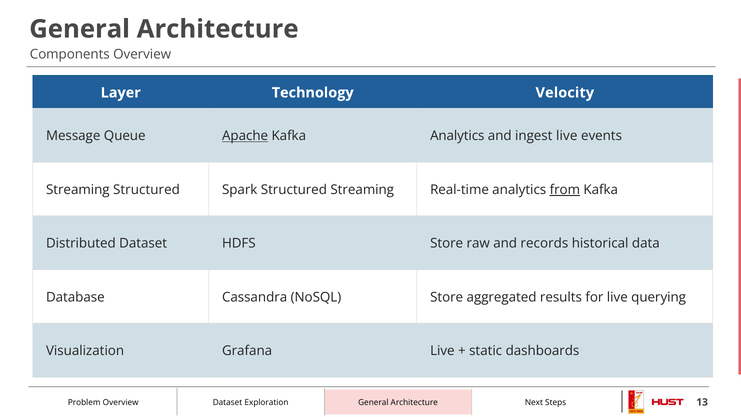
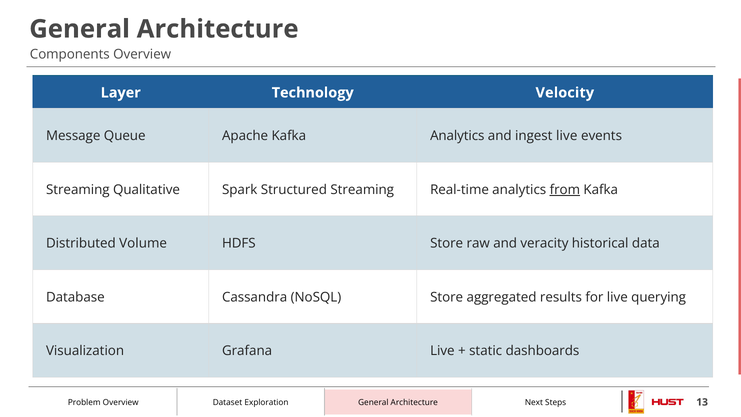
Apache underline: present -> none
Streaming Structured: Structured -> Qualitative
Distributed Dataset: Dataset -> Volume
records: records -> veracity
